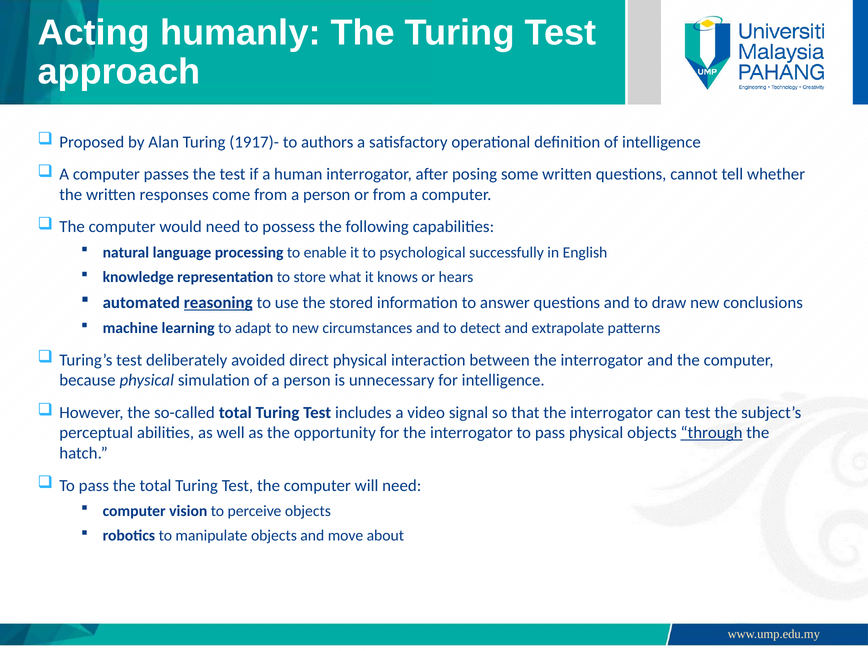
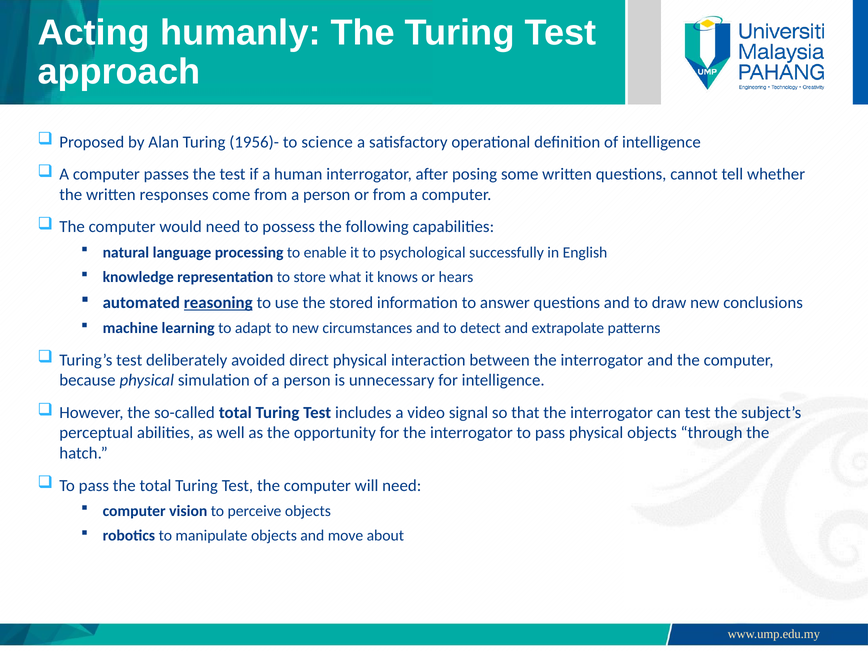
1917)-: 1917)- -> 1956)-
authors: authors -> science
through underline: present -> none
